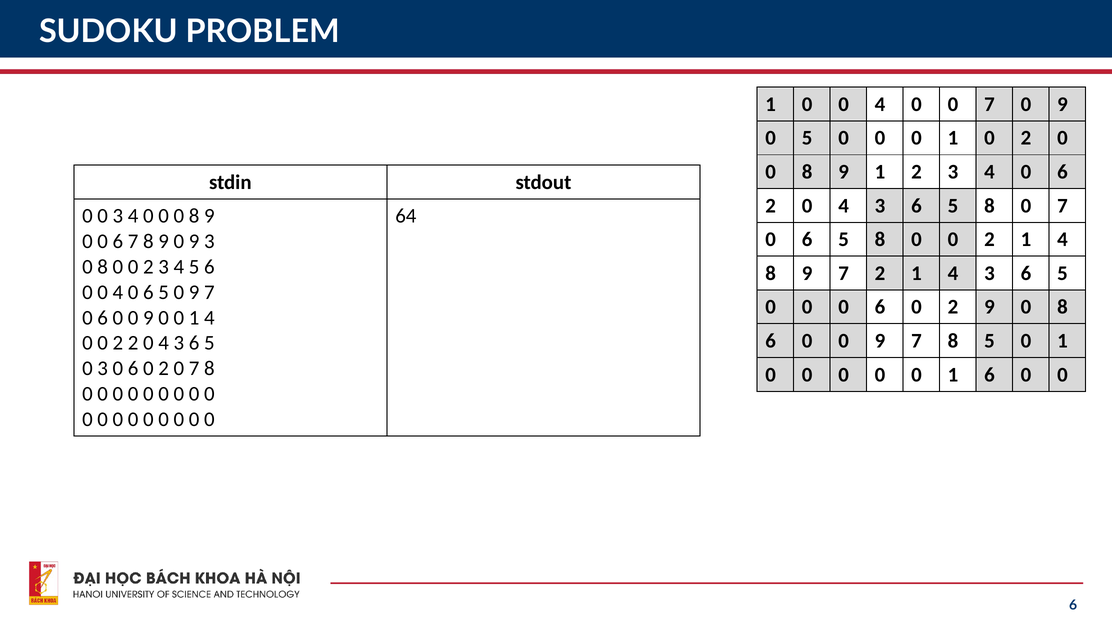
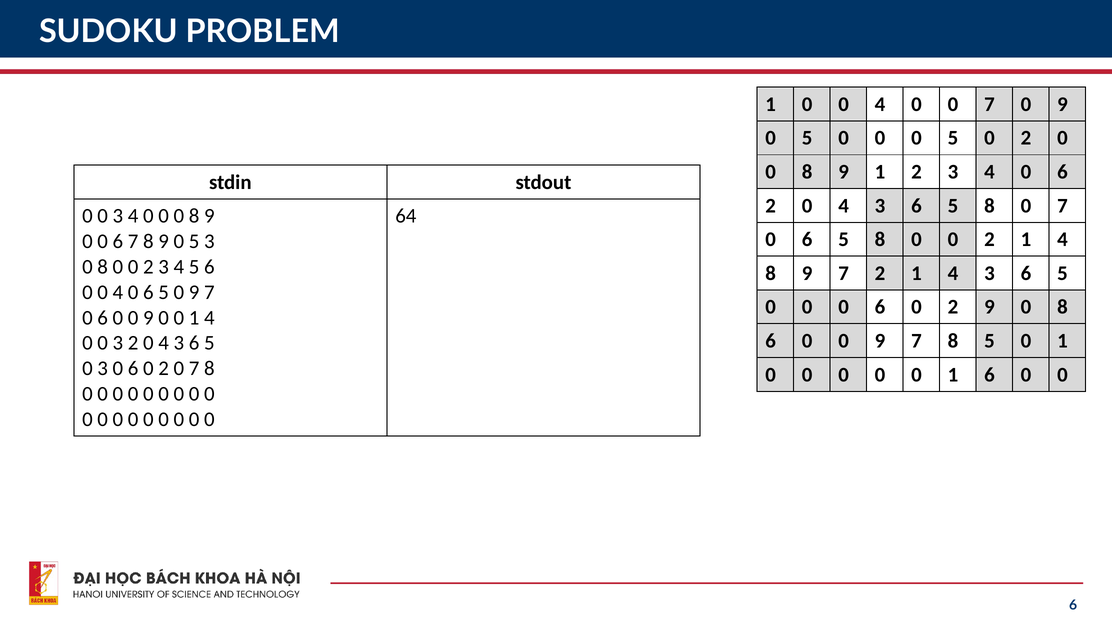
1 at (953, 138): 1 -> 5
8 9 0 9: 9 -> 5
2 at (118, 343): 2 -> 3
